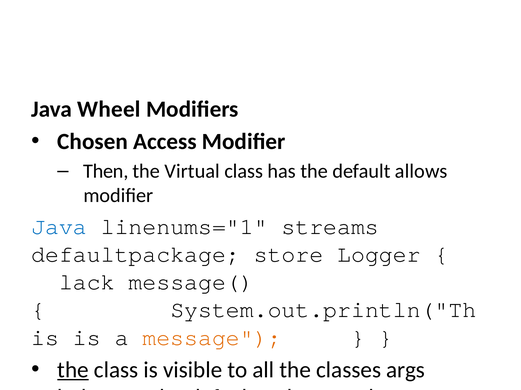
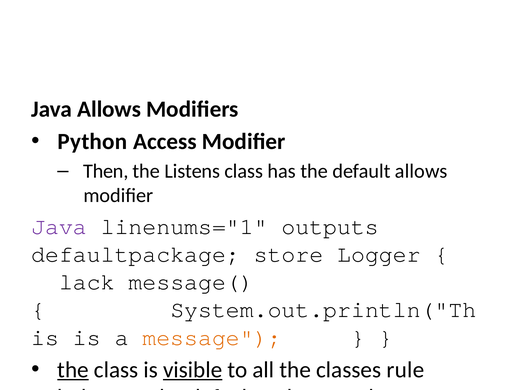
Java Wheel: Wheel -> Allows
Chosen: Chosen -> Python
Virtual: Virtual -> Listens
Java at (59, 227) colour: blue -> purple
streams: streams -> outputs
visible underline: none -> present
args: args -> rule
